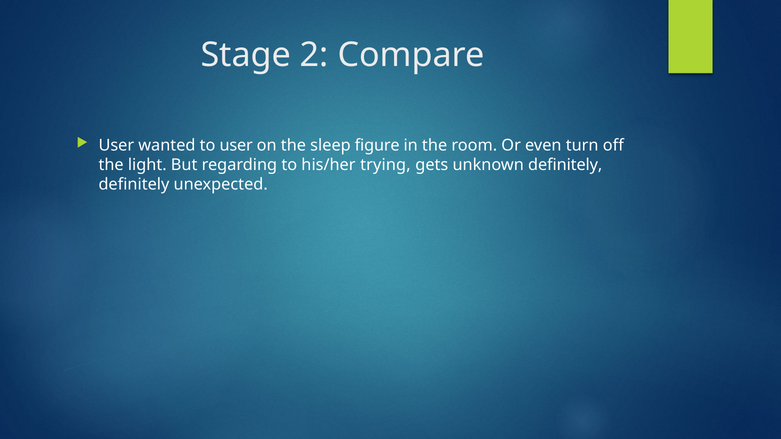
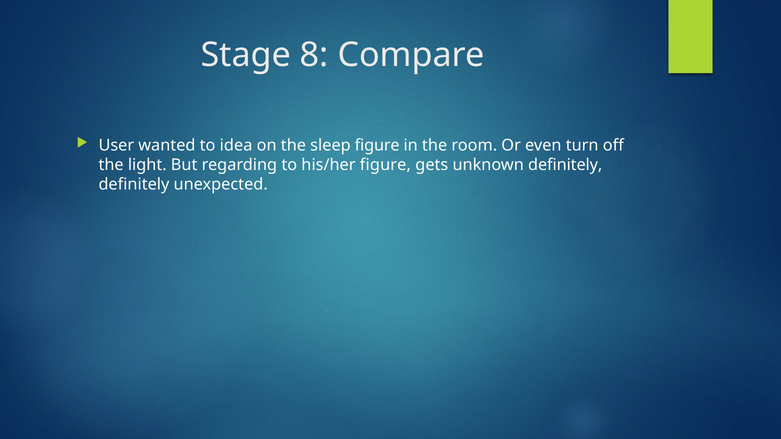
2: 2 -> 8
to user: user -> idea
his/her trying: trying -> figure
